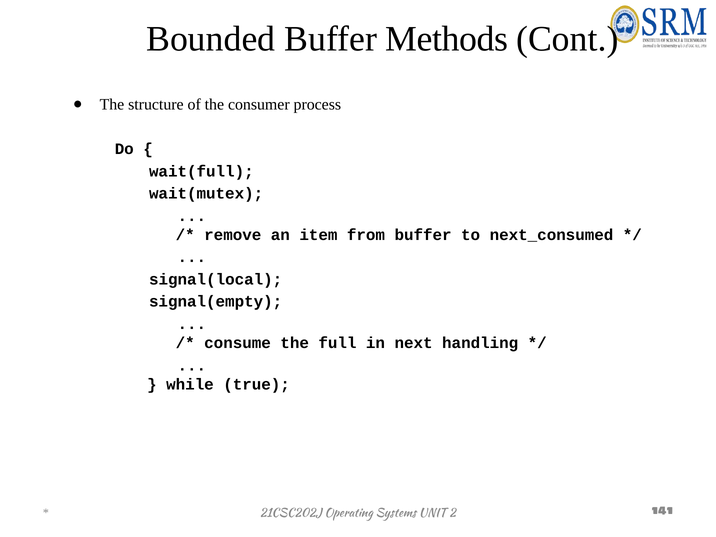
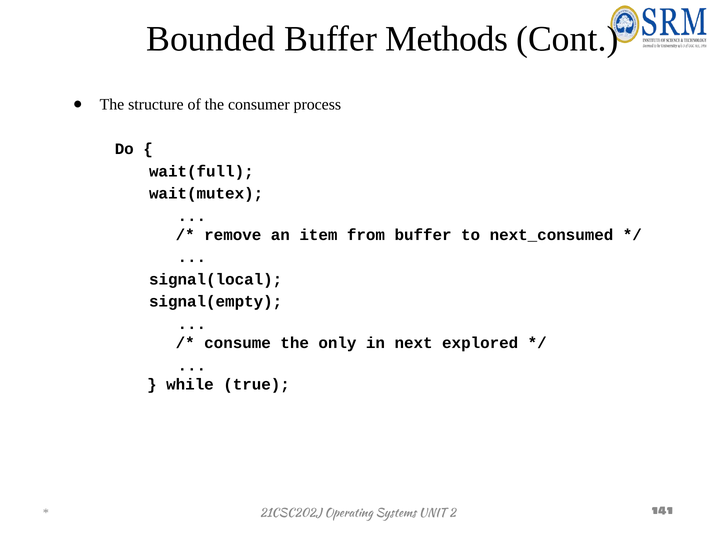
full: full -> only
handling: handling -> explored
